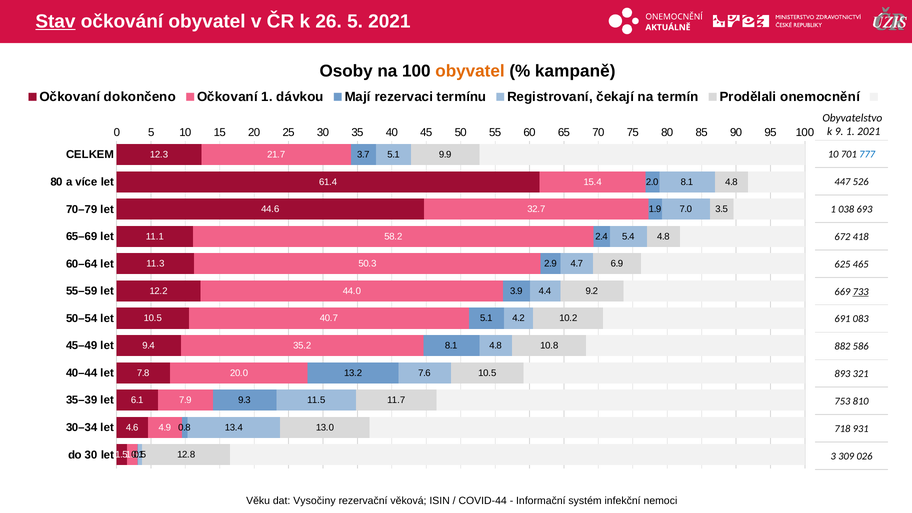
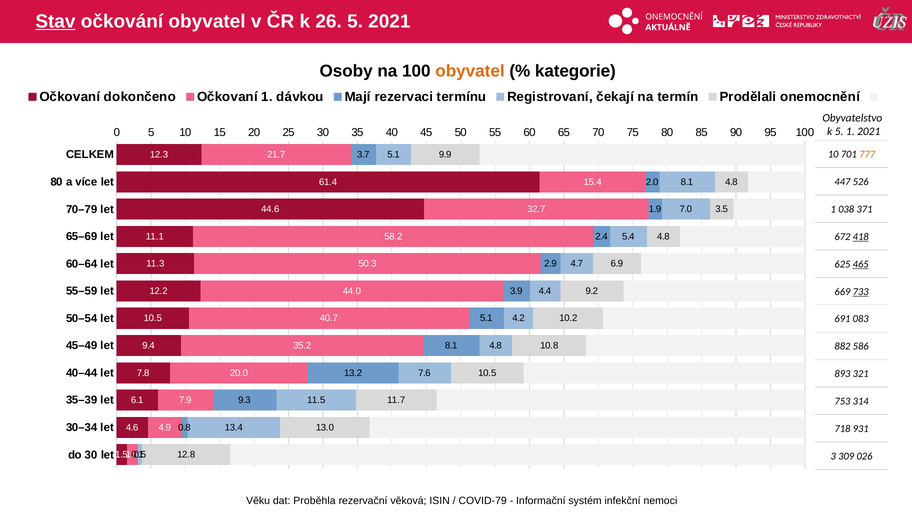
kampaně: kampaně -> kategorie
k 9: 9 -> 5
777 colour: blue -> orange
693: 693 -> 371
418 underline: none -> present
465 underline: none -> present
810: 810 -> 314
Vysočiny: Vysočiny -> Proběhla
COVID-44: COVID-44 -> COVID-79
